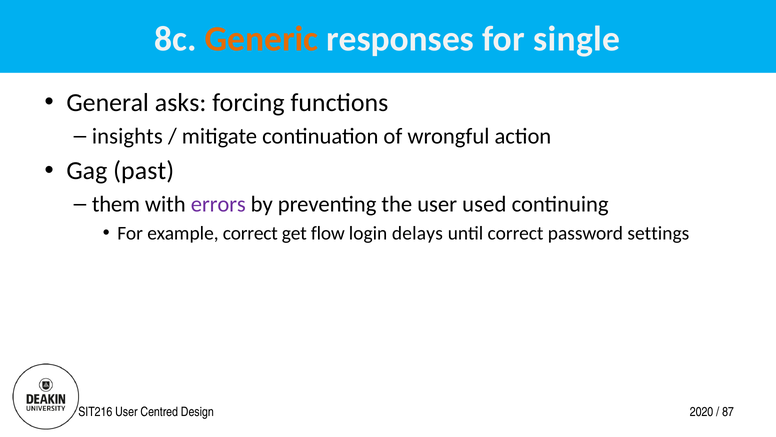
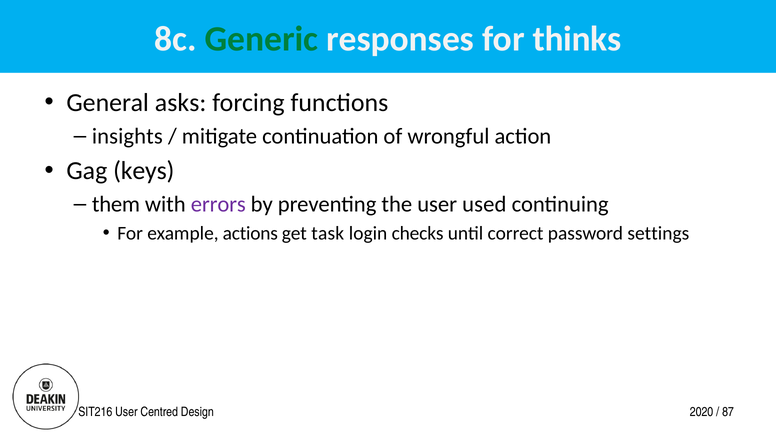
Generic colour: orange -> green
single: single -> thinks
past: past -> keys
example correct: correct -> actions
flow: flow -> task
delays: delays -> checks
